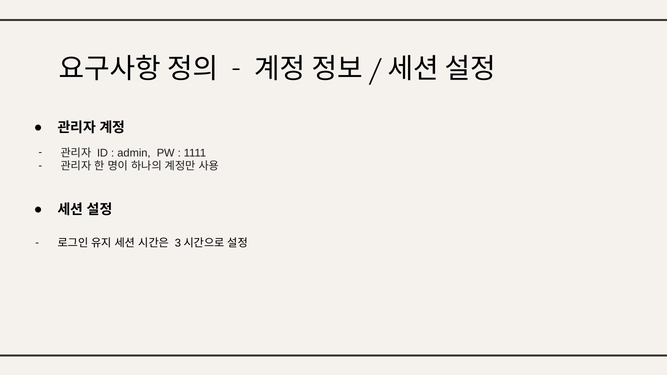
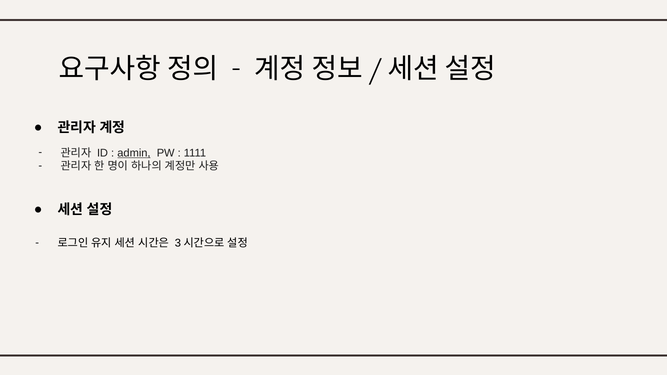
admin underline: none -> present
